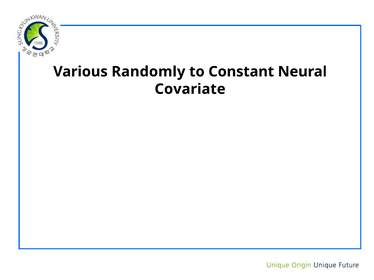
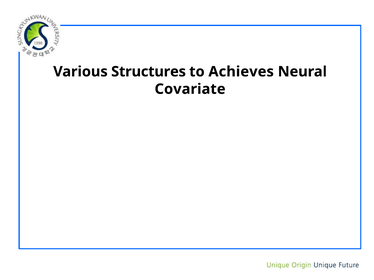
Randomly: Randomly -> Structures
Constant: Constant -> Achieves
